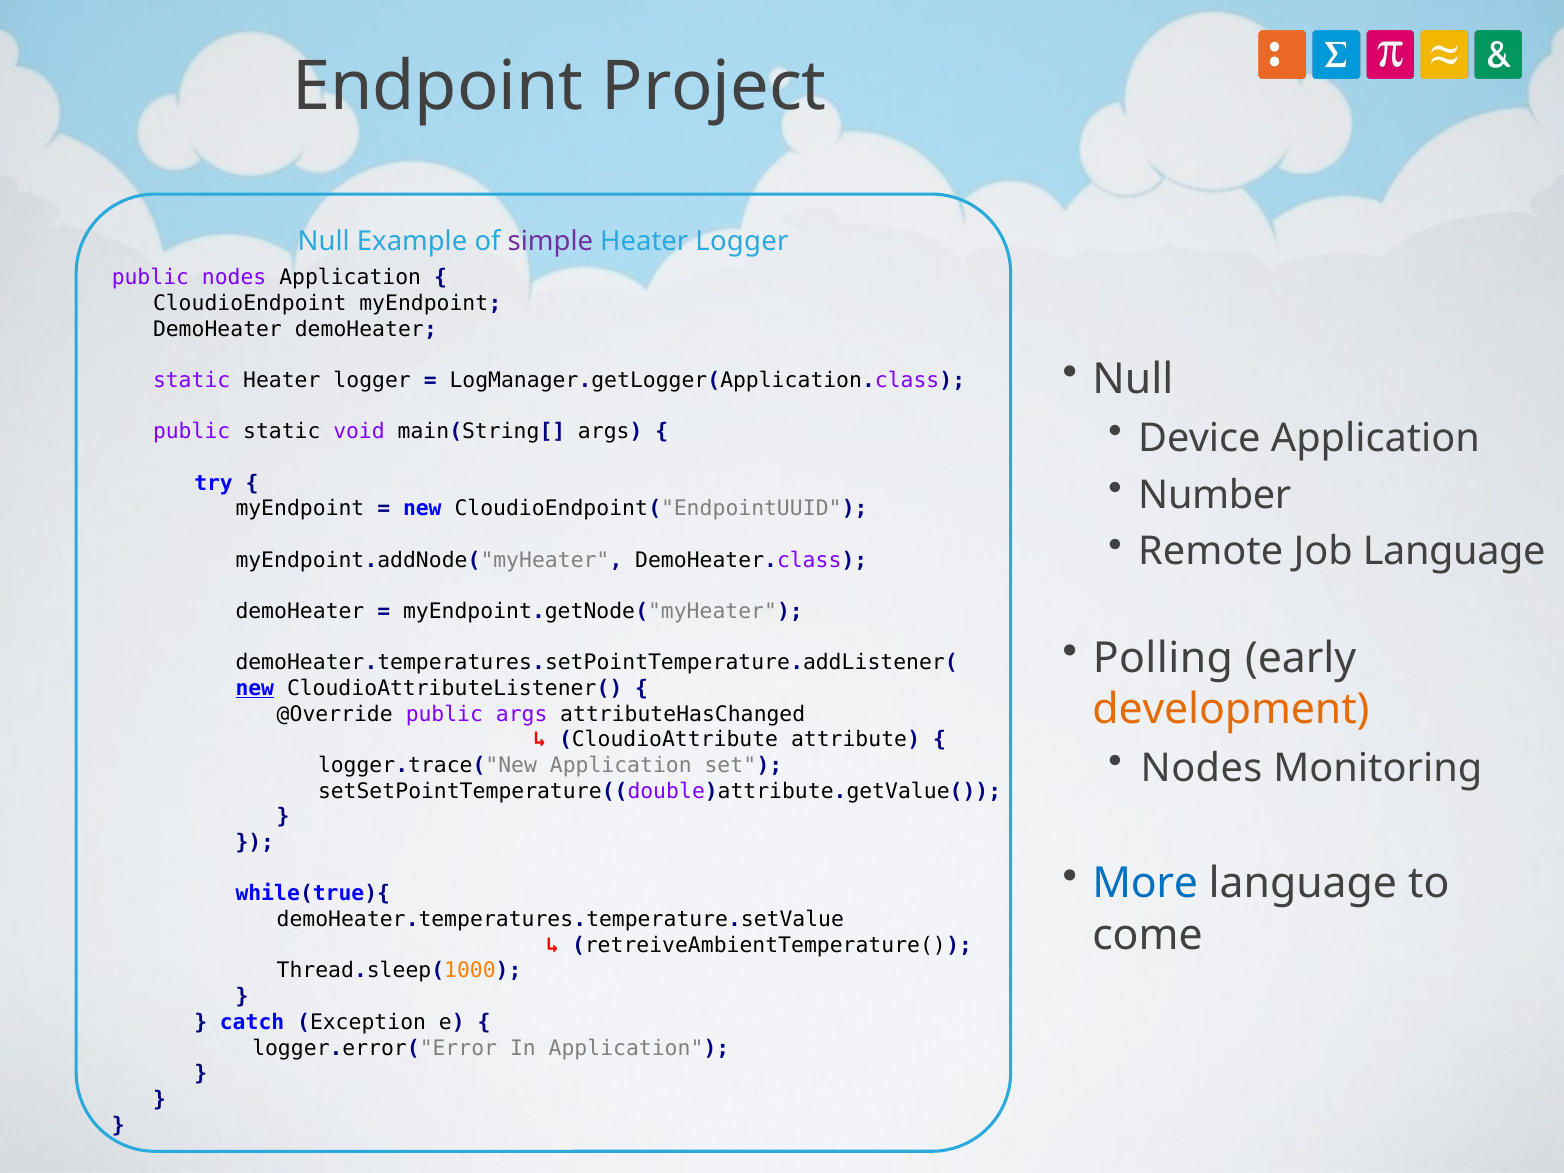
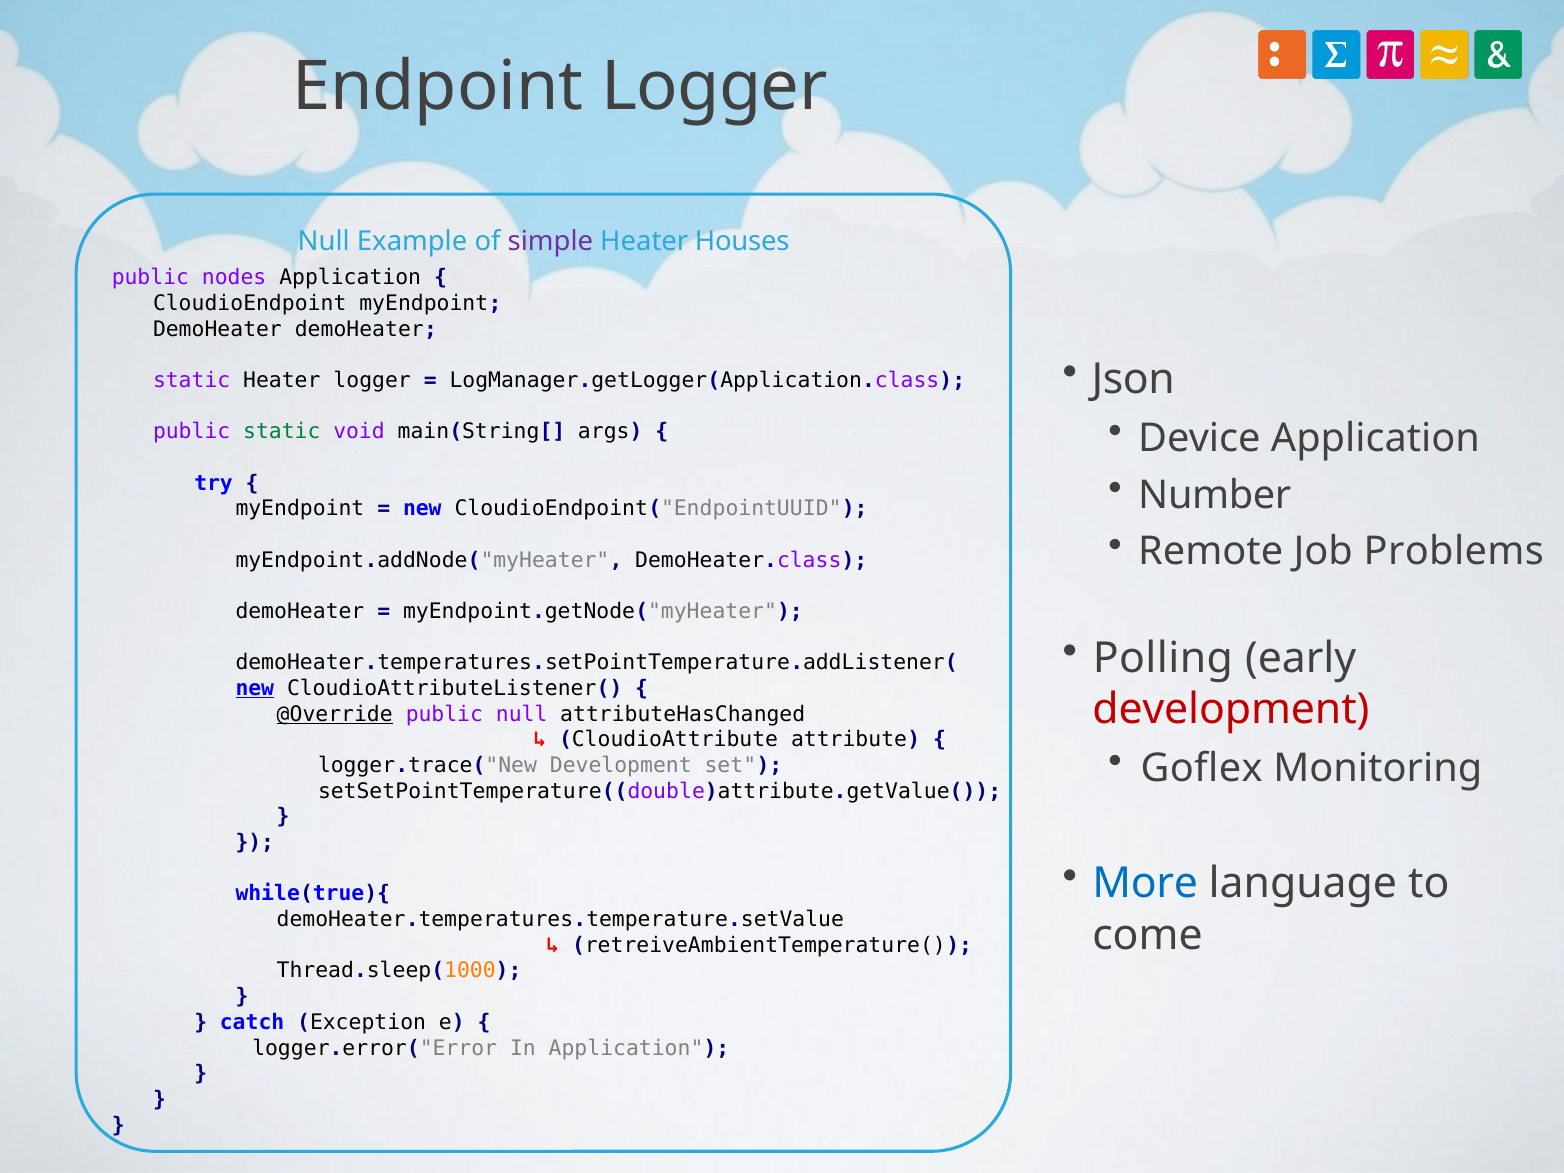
Endpoint Project: Project -> Logger
Logger at (742, 242): Logger -> Houses
Null at (1133, 380): Null -> Json
static at (282, 432) colour: black -> green
Job Language: Language -> Problems
development at (1231, 710) colour: orange -> red
@Override underline: none -> present
public args: args -> null
Nodes at (1202, 768): Nodes -> Goflex
logger.trace("New Application: Application -> Development
